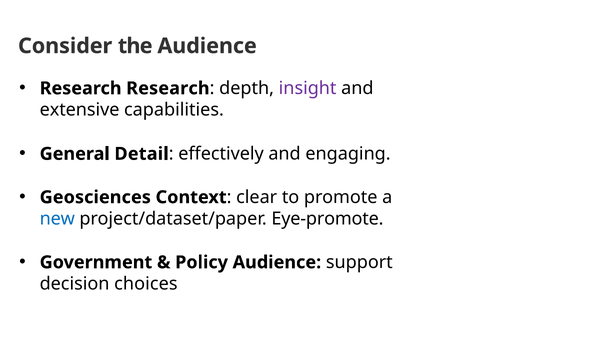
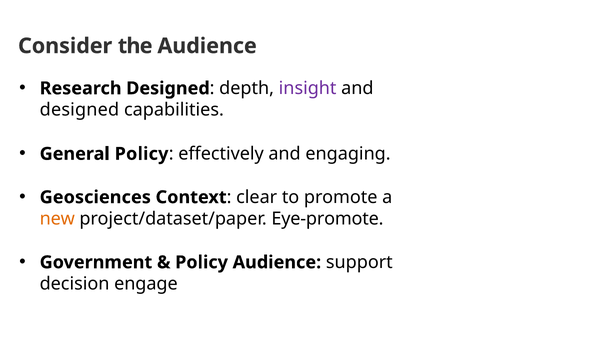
Research Research: Research -> Designed
extensive at (80, 110): extensive -> designed
General Detail: Detail -> Policy
new colour: blue -> orange
choices: choices -> engage
